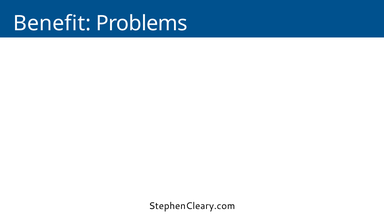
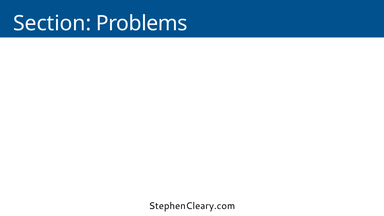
Benefit: Benefit -> Section
